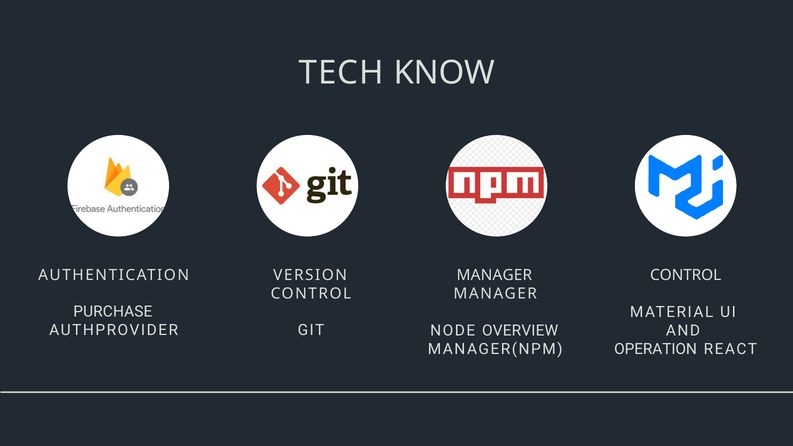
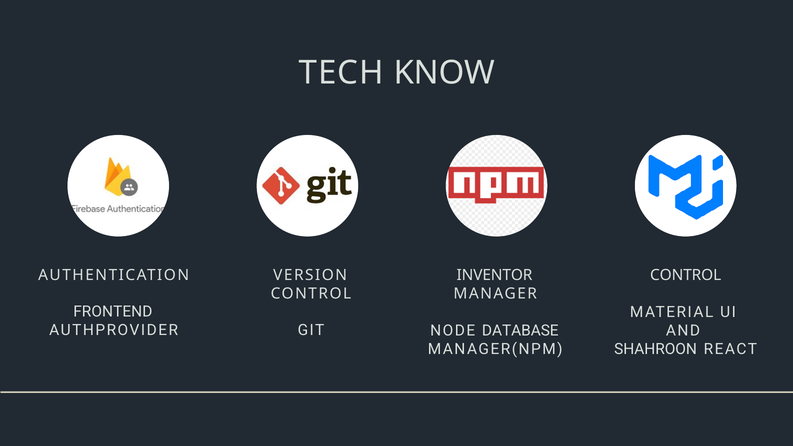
MANAGER at (494, 275): MANAGER -> INVENTOR
PURCHASE: PURCHASE -> FRONTEND
OVERVIEW: OVERVIEW -> DATABASE
OPERATION: OPERATION -> SHAHROON
